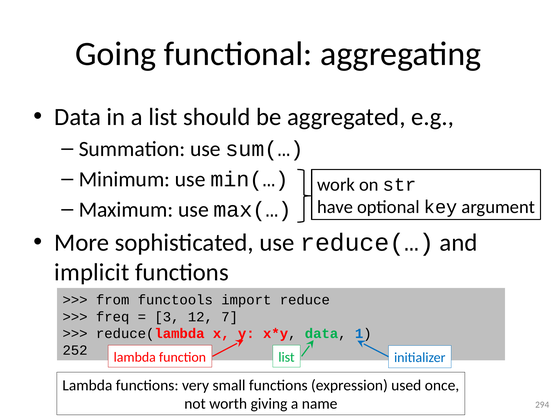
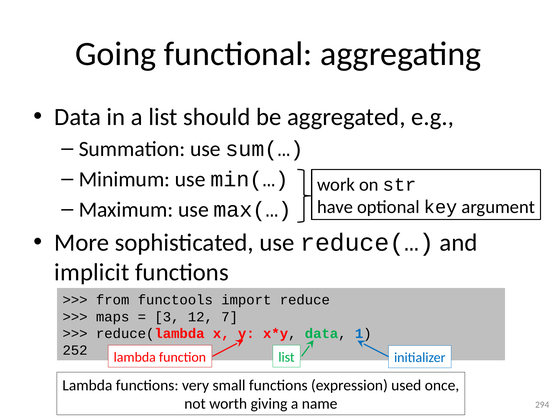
freq: freq -> maps
